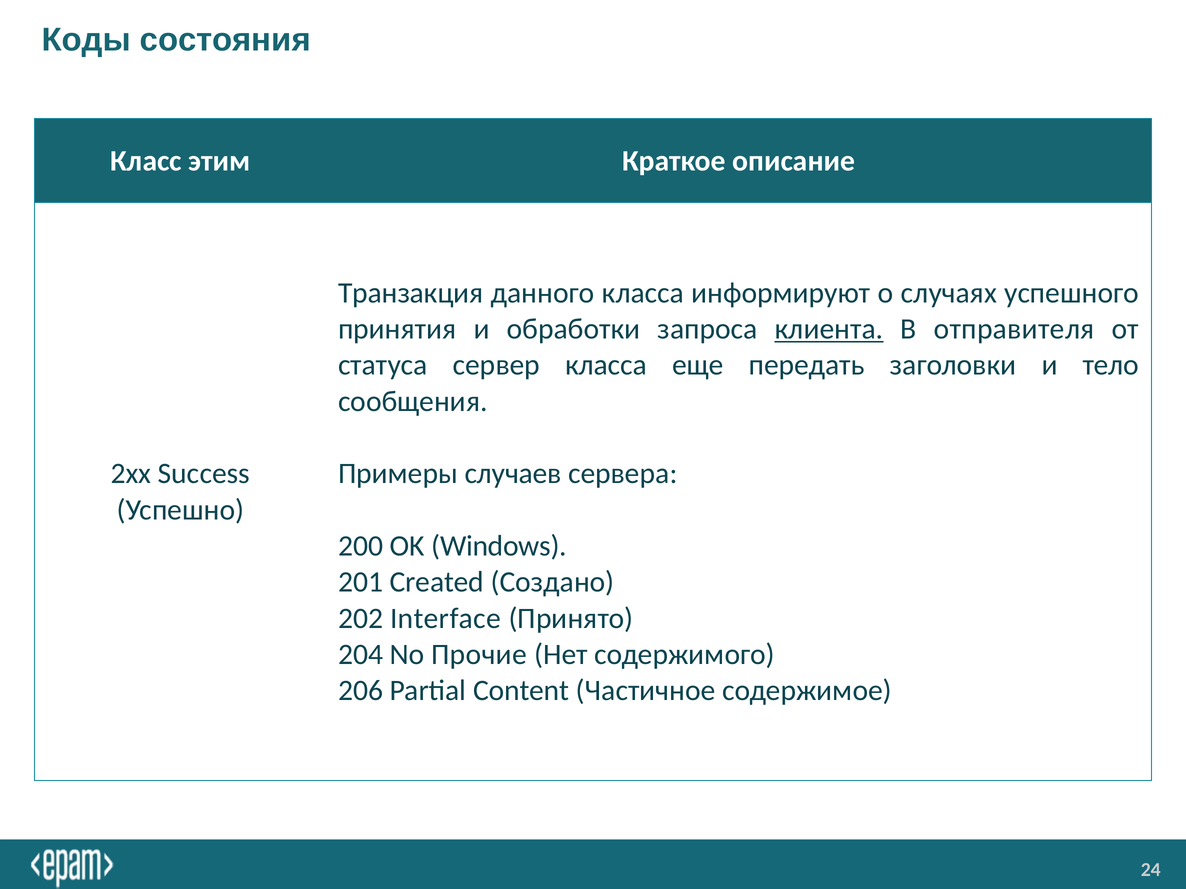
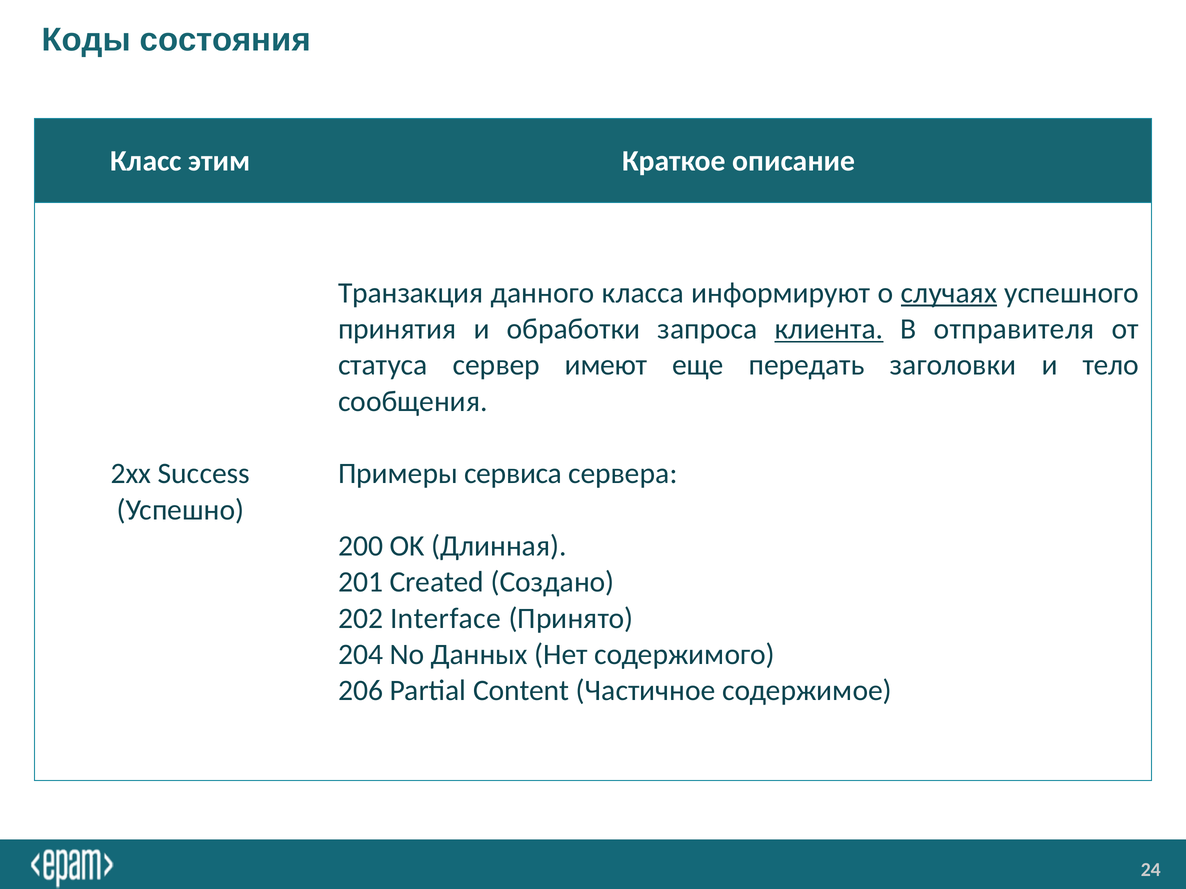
случаях underline: none -> present
сервер класса: класса -> имеют
случаев: случаев -> сервиса
Windows: Windows -> Длинная
Прочие: Прочие -> Данных
